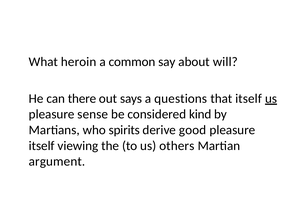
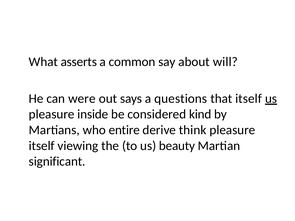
heroin: heroin -> asserts
there: there -> were
sense: sense -> inside
spirits: spirits -> entire
good: good -> think
others: others -> beauty
argument: argument -> significant
